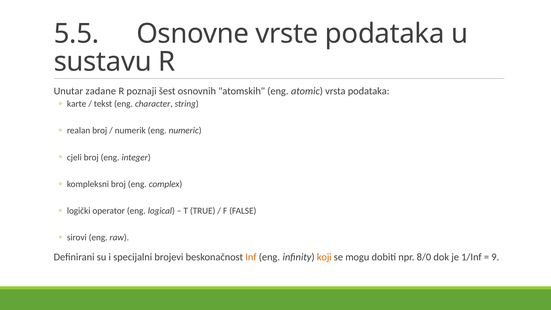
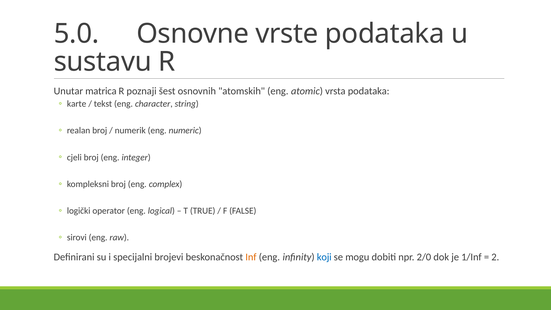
5.5: 5.5 -> 5.0
zadane: zadane -> matrica
koji colour: orange -> blue
8/0: 8/0 -> 2/0
9: 9 -> 2
